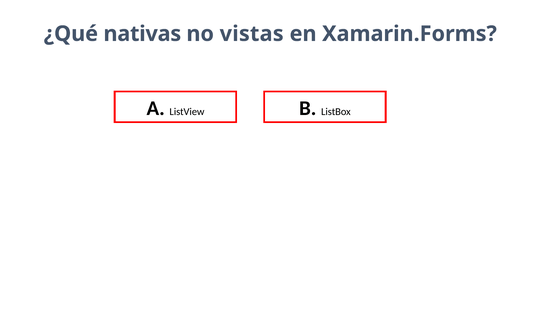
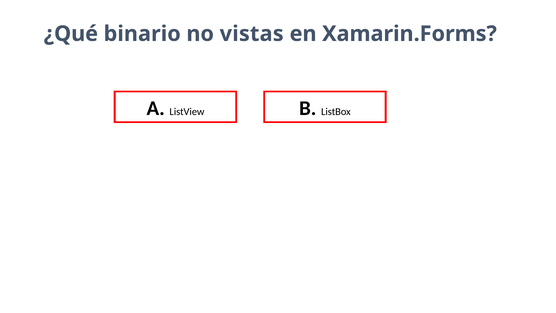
nativas: nativas -> binario
